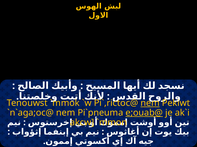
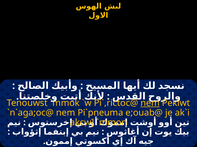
e;ouab@ underline: present -> none
